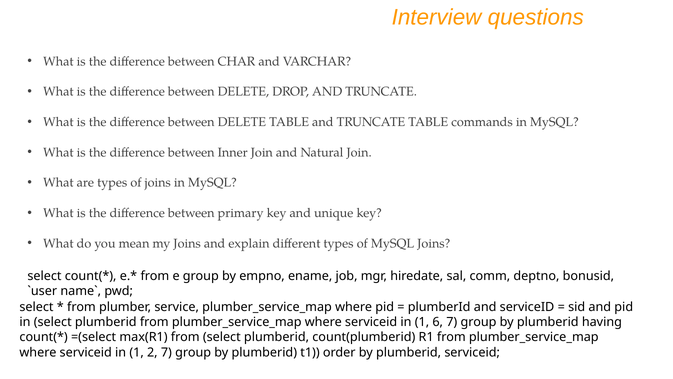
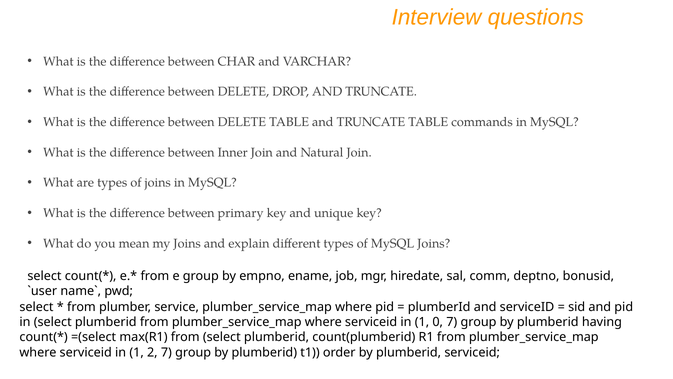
6: 6 -> 0
